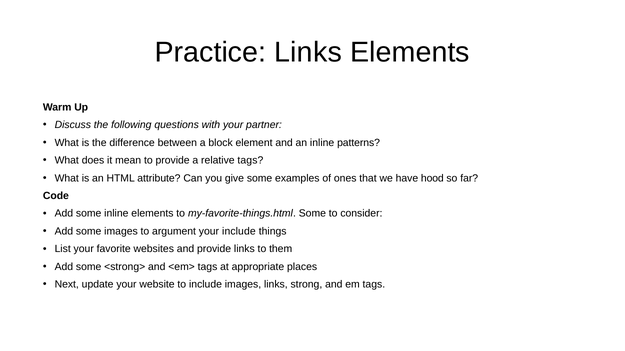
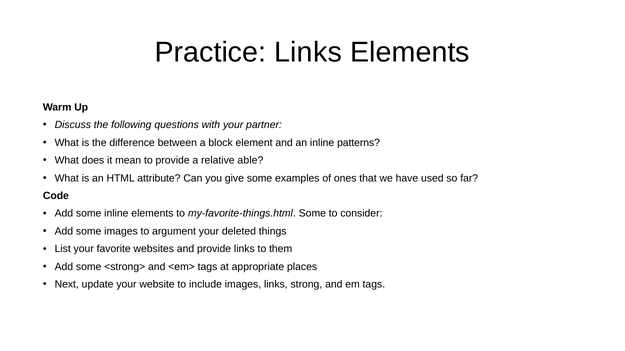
relative tags: tags -> able
hood: hood -> used
your include: include -> deleted
